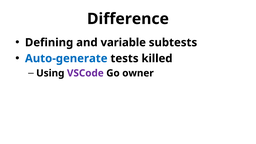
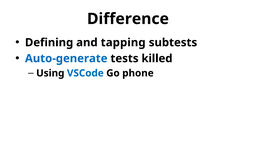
variable: variable -> tapping
VSCode colour: purple -> blue
owner: owner -> phone
